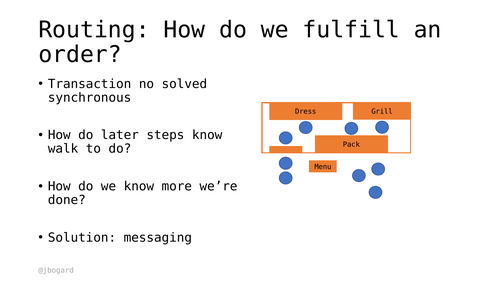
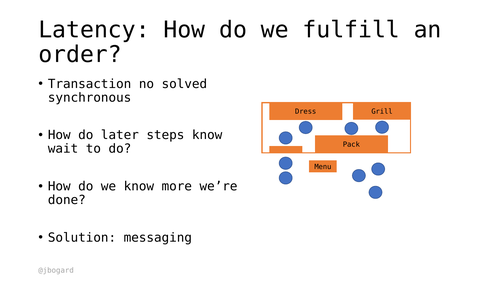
Routing: Routing -> Latency
walk: walk -> wait
